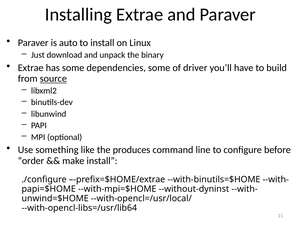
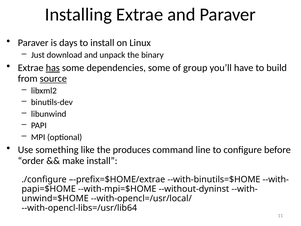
auto: auto -> days
has underline: none -> present
driver: driver -> group
